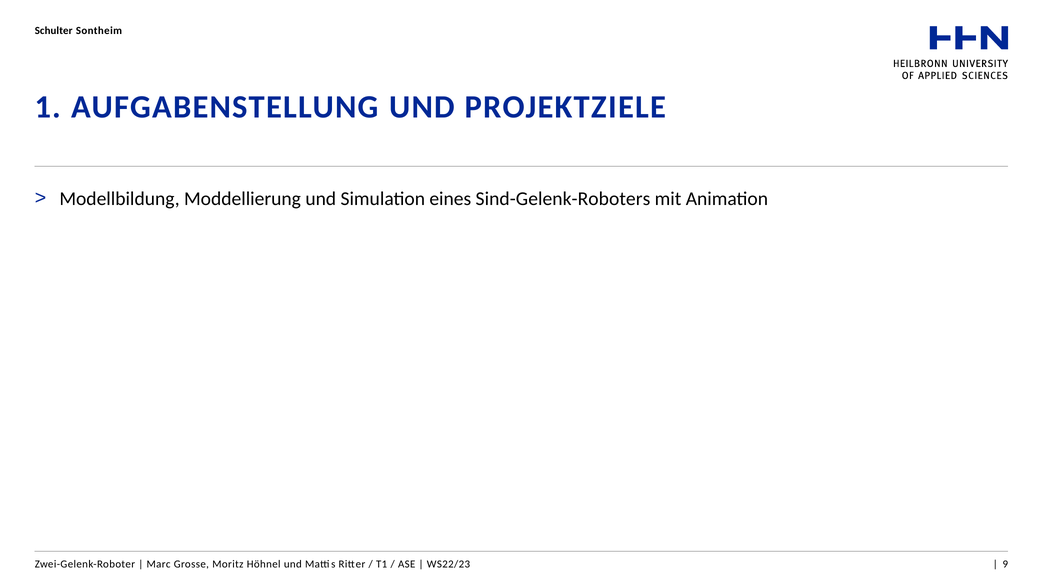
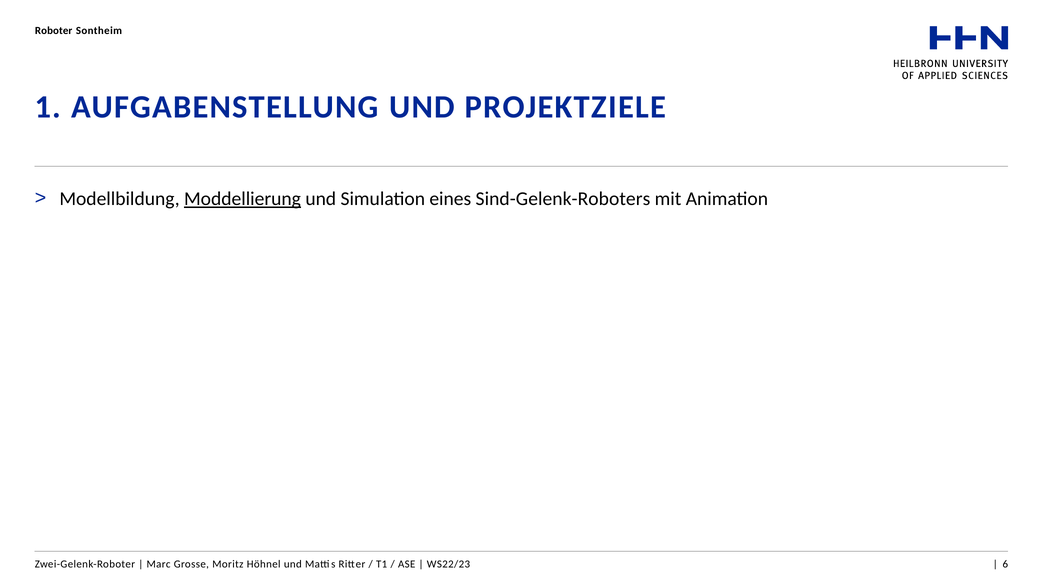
Schulter: Schulter -> Roboter
Moddellierung underline: none -> present
9: 9 -> 6
